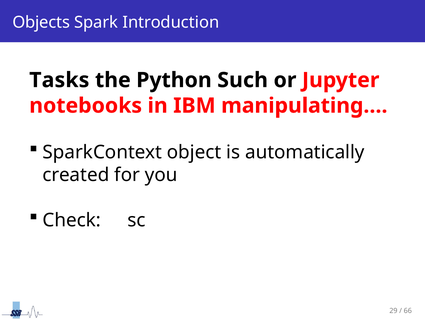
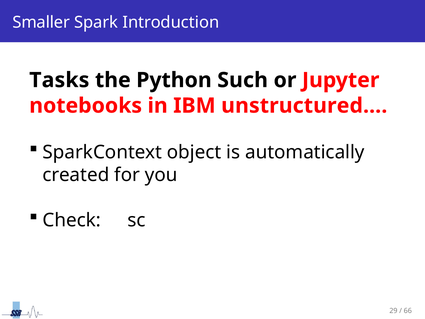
Objects: Objects -> Smaller
manipulating…: manipulating… -> unstructured…
